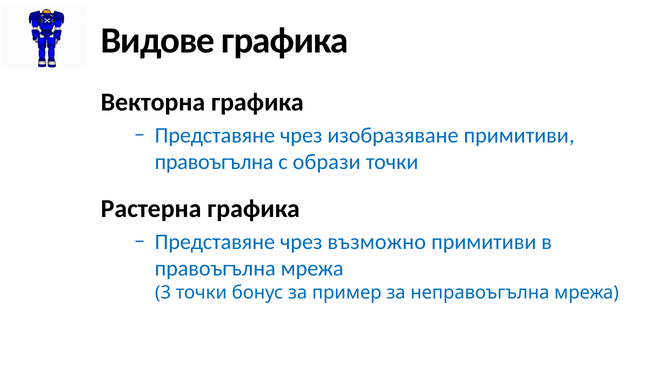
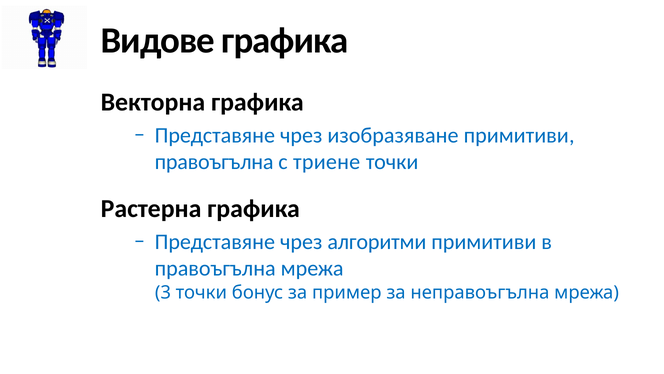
образи: образи -> триене
възможно: възможно -> алгоритми
